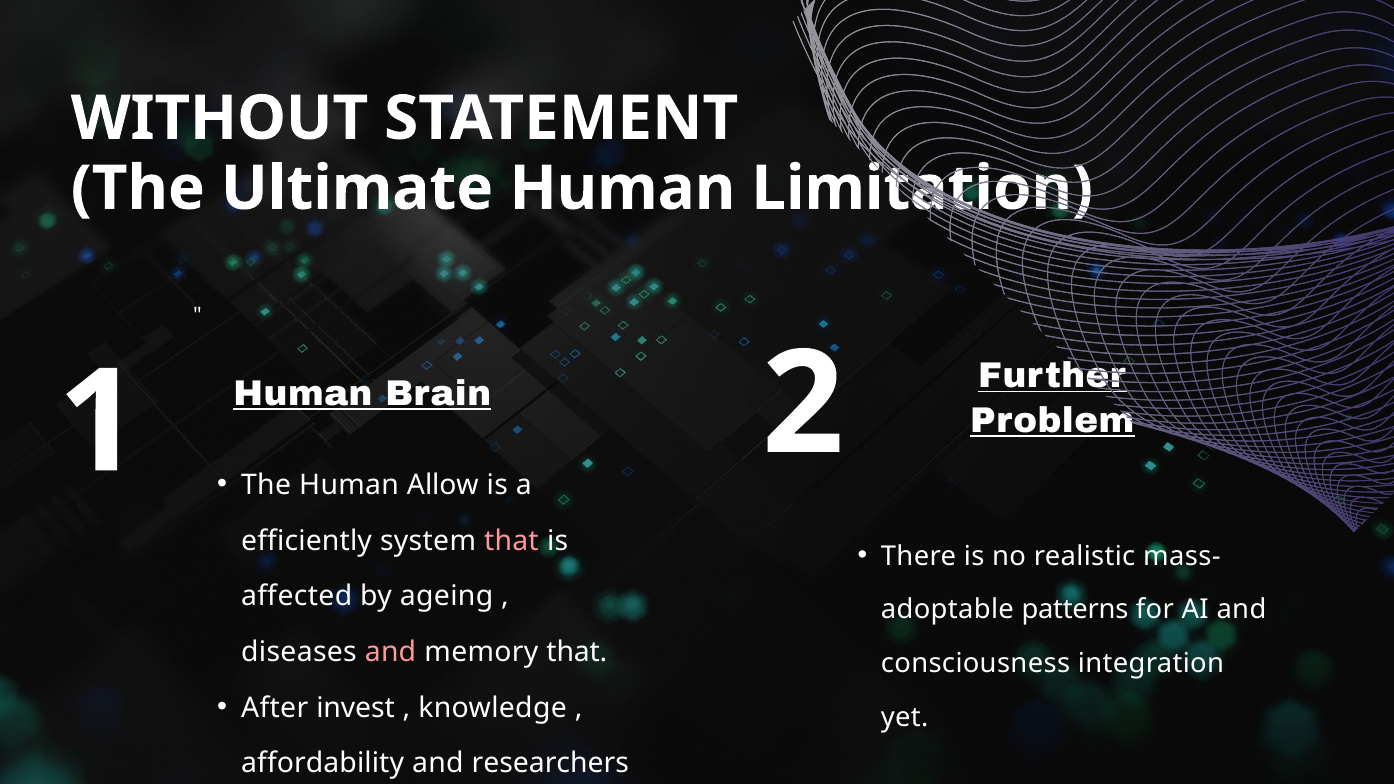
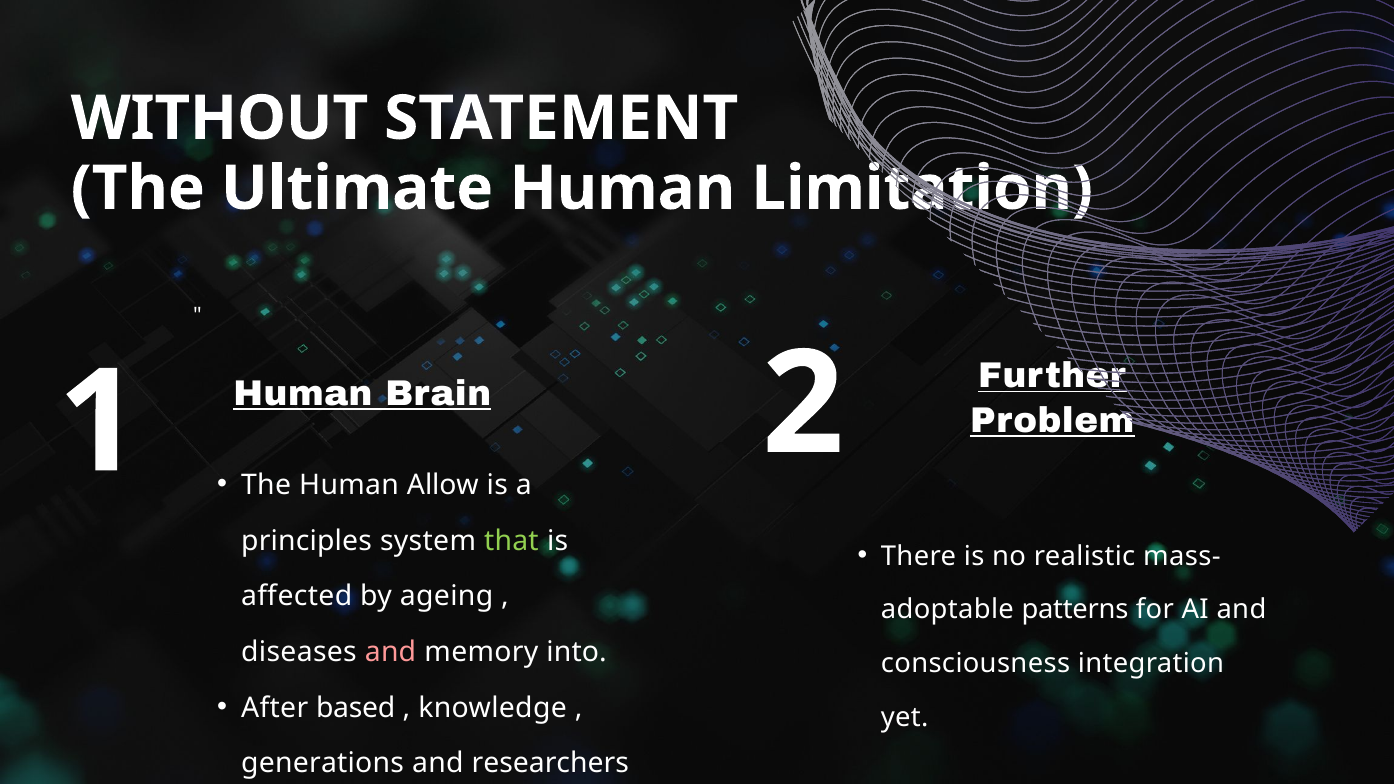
efficiently: efficiently -> principles
that at (511, 541) colour: pink -> light green
memory that: that -> into
invest: invest -> based
affordability: affordability -> generations
